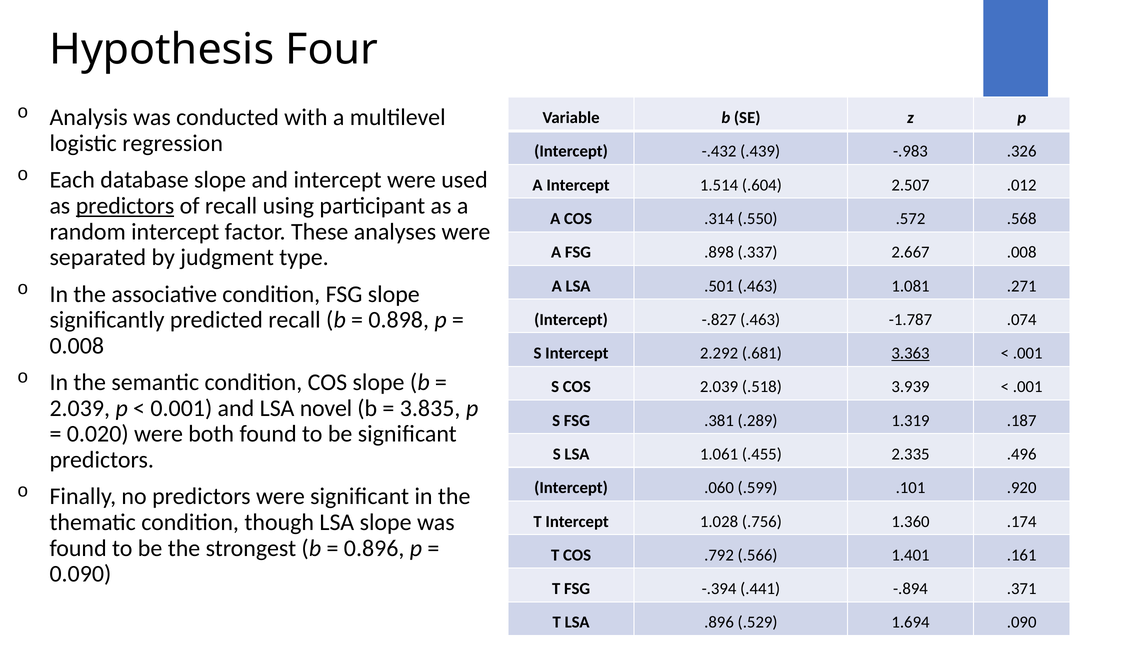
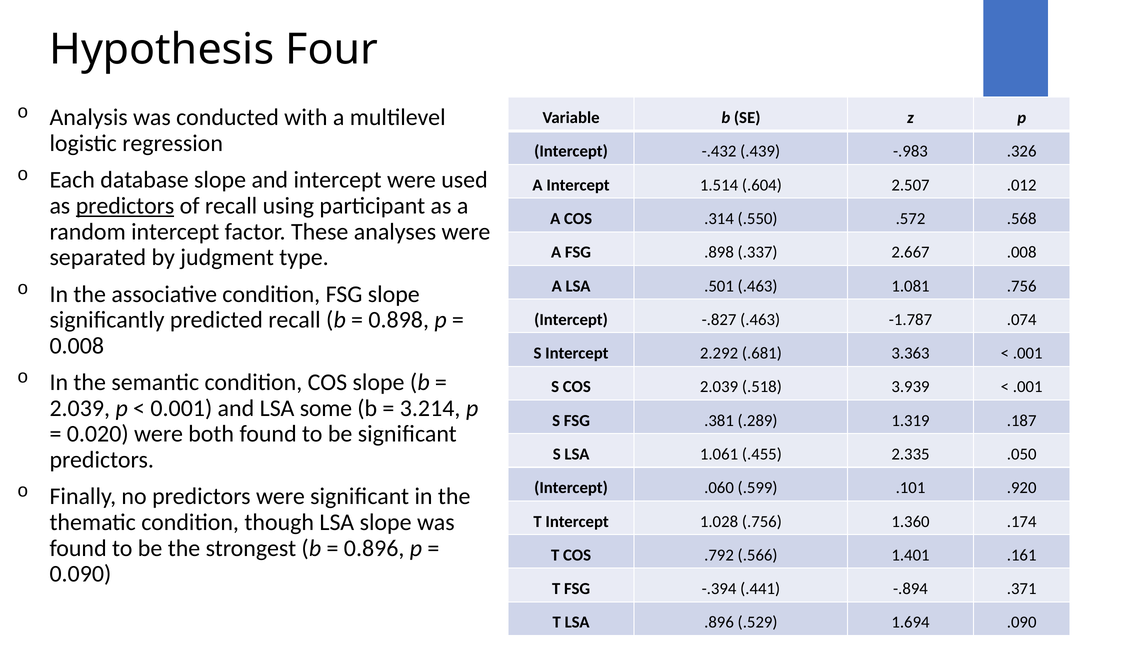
1.081 .271: .271 -> .756
3.363 underline: present -> none
novel: novel -> some
3.835: 3.835 -> 3.214
.496: .496 -> .050
